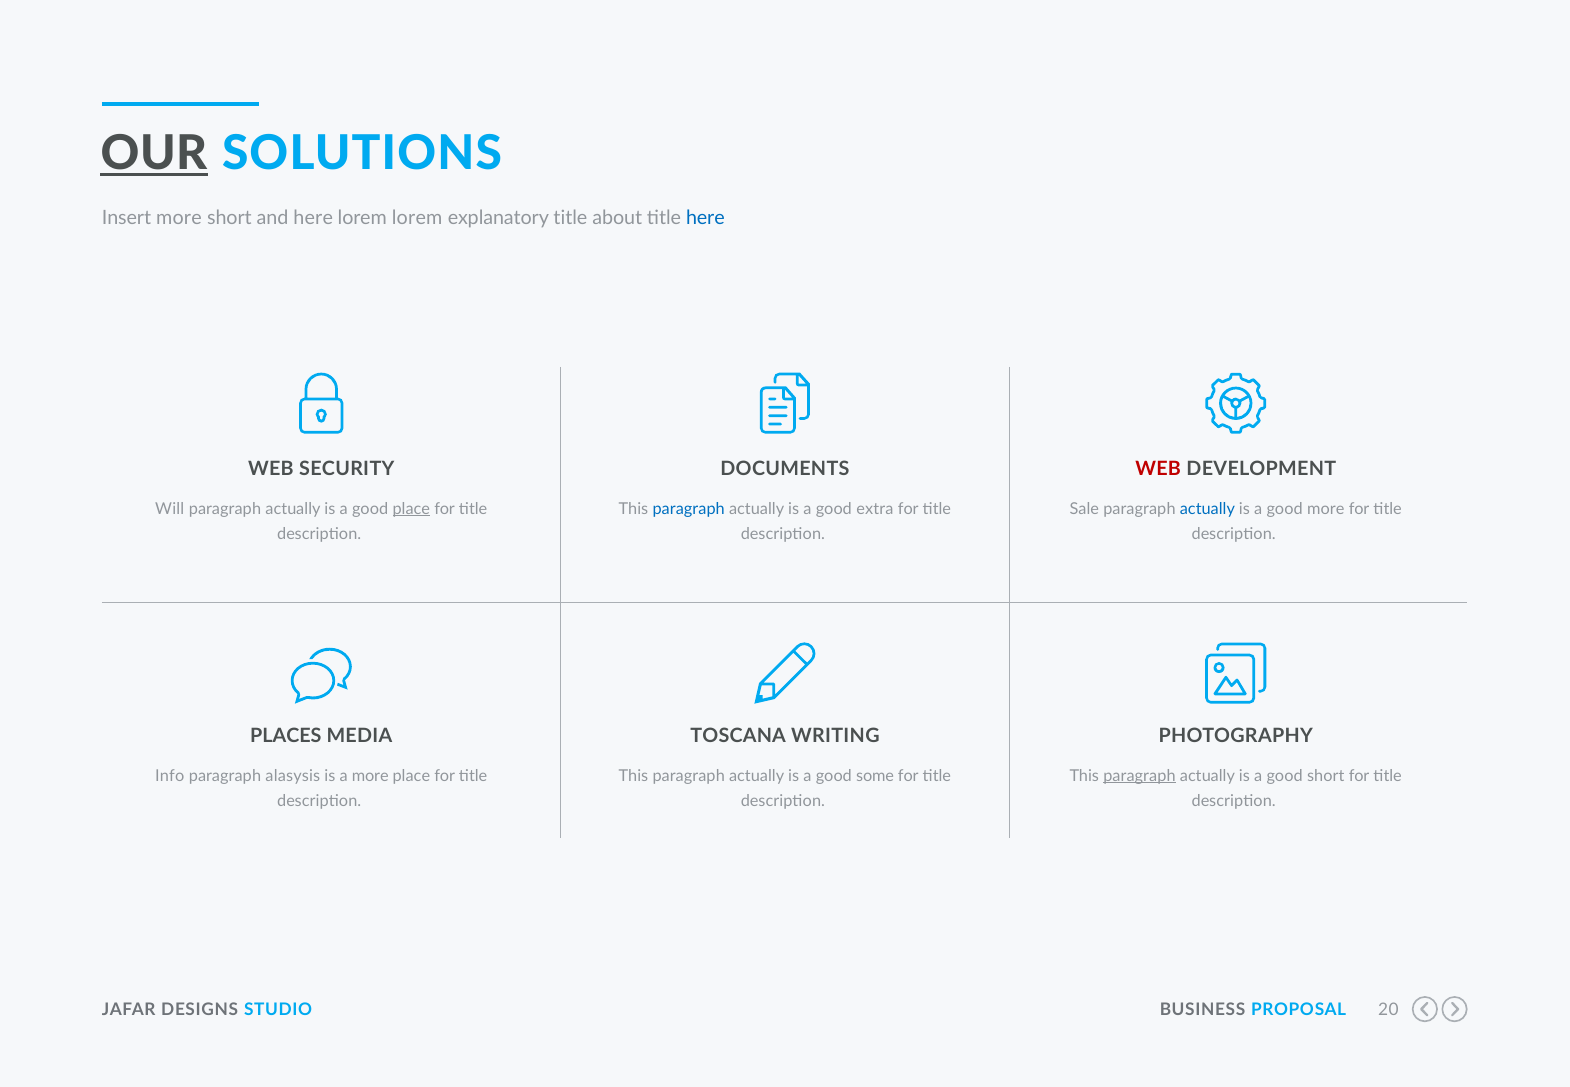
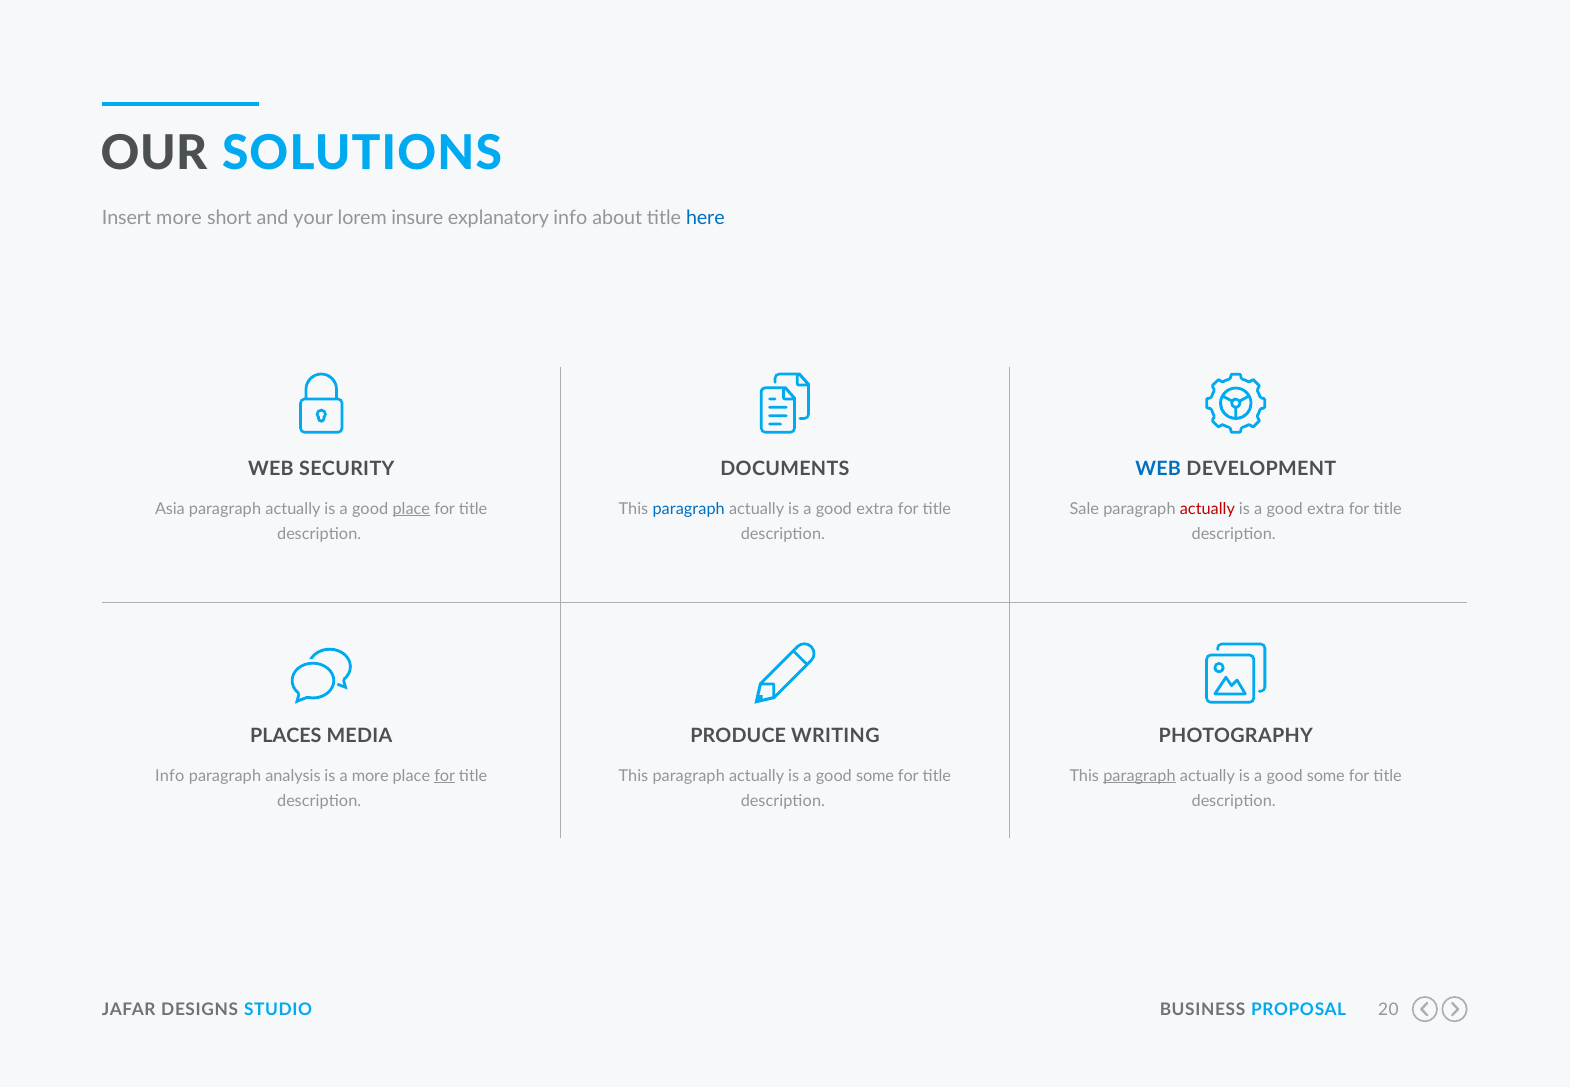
OUR underline: present -> none
and here: here -> your
lorem lorem: lorem -> insure
explanatory title: title -> info
WEB at (1158, 469) colour: red -> blue
Will: Will -> Asia
actually at (1207, 509) colour: blue -> red
more at (1326, 509): more -> extra
TOSCANA: TOSCANA -> PRODUCE
alasysis: alasysis -> analysis
for at (445, 776) underline: none -> present
short at (1326, 776): short -> some
